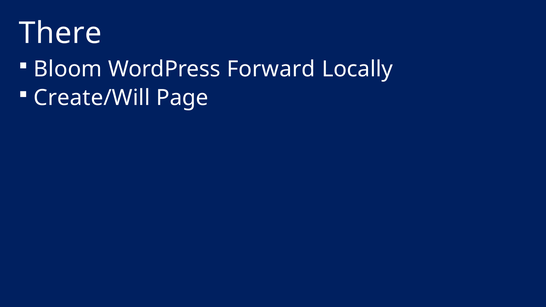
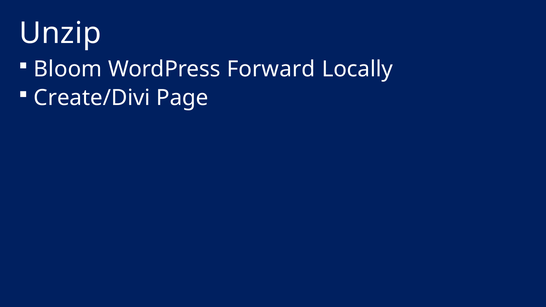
There: There -> Unzip
Create/Will: Create/Will -> Create/Divi
